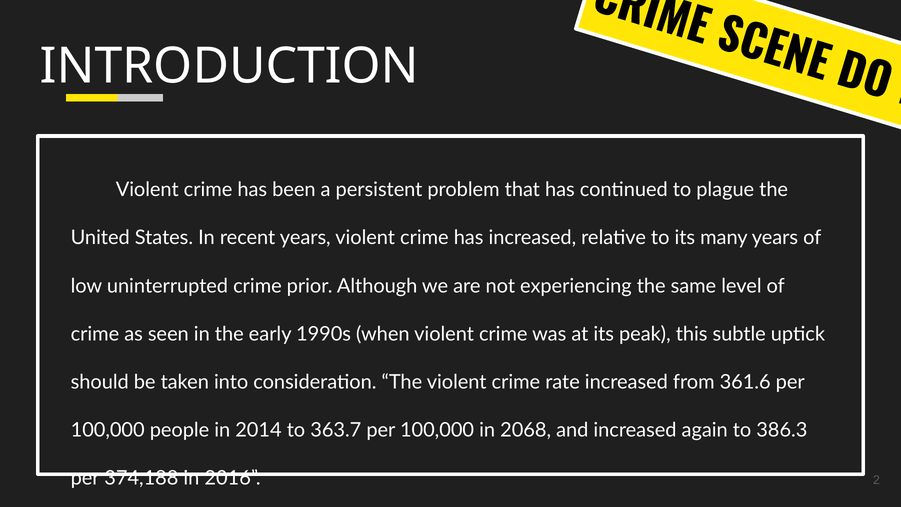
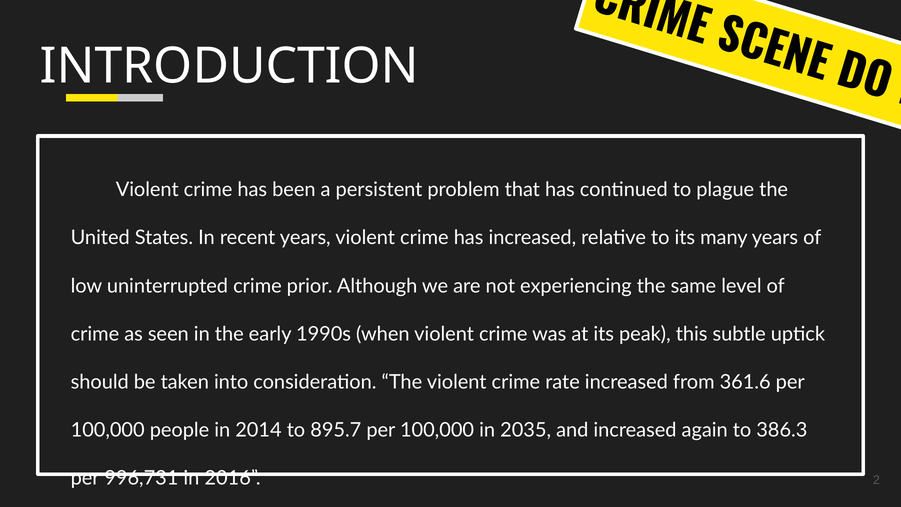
363.7: 363.7 -> 895.7
2068: 2068 -> 2035
374,188: 374,188 -> 996,731
